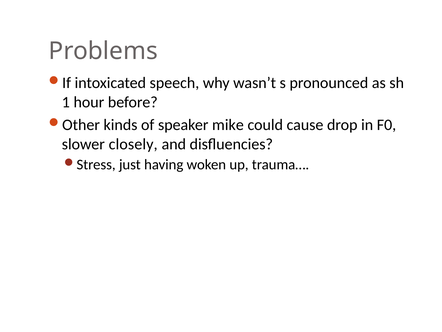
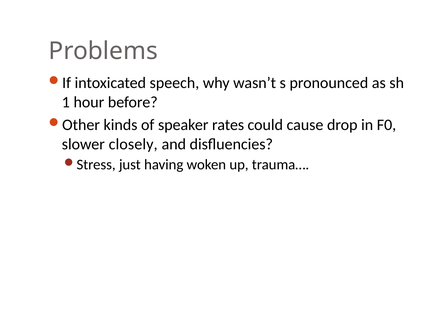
mike: mike -> rates
